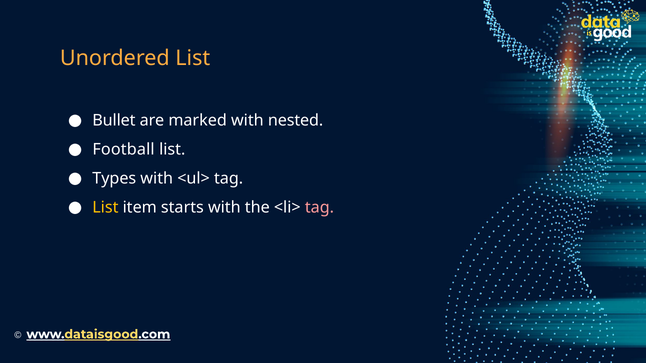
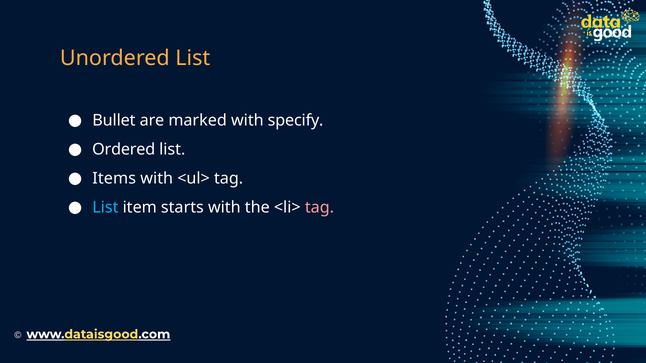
nested: nested -> specify
Football: Football -> Ordered
Types: Types -> Items
List at (105, 208) colour: yellow -> light blue
